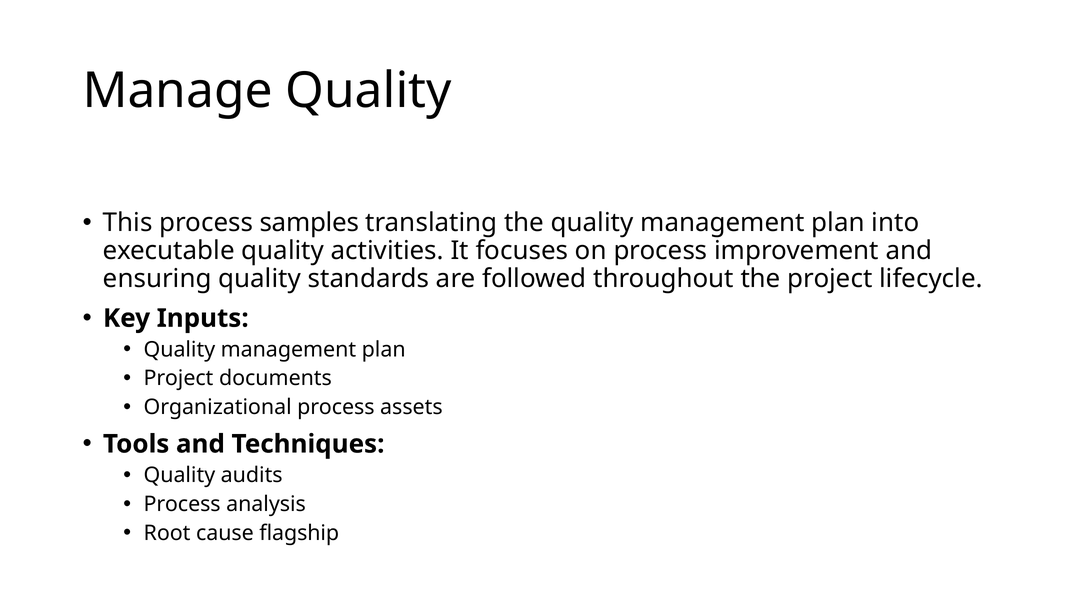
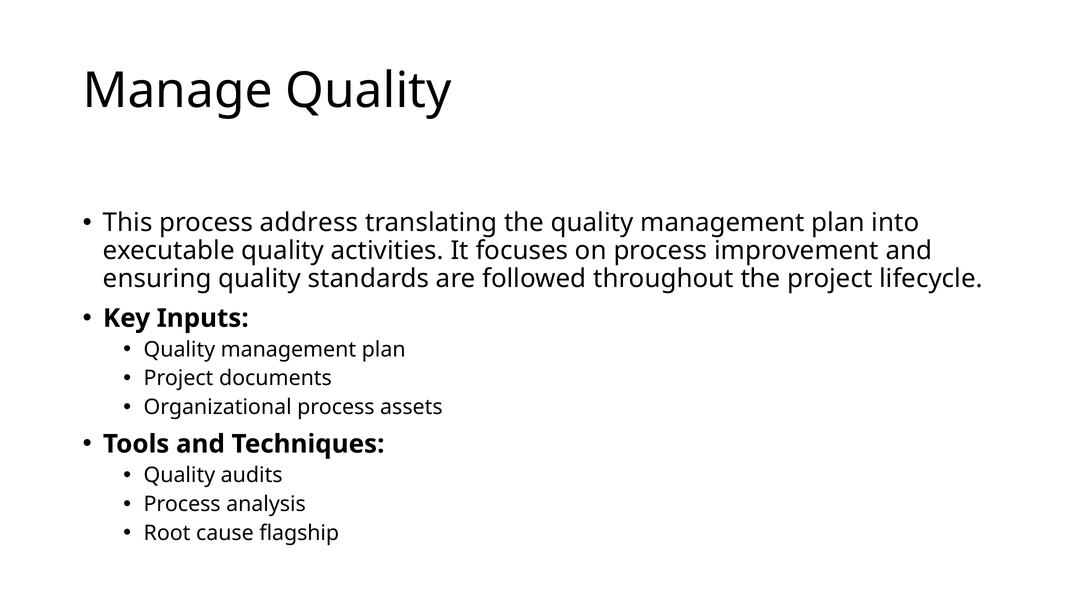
samples: samples -> address
